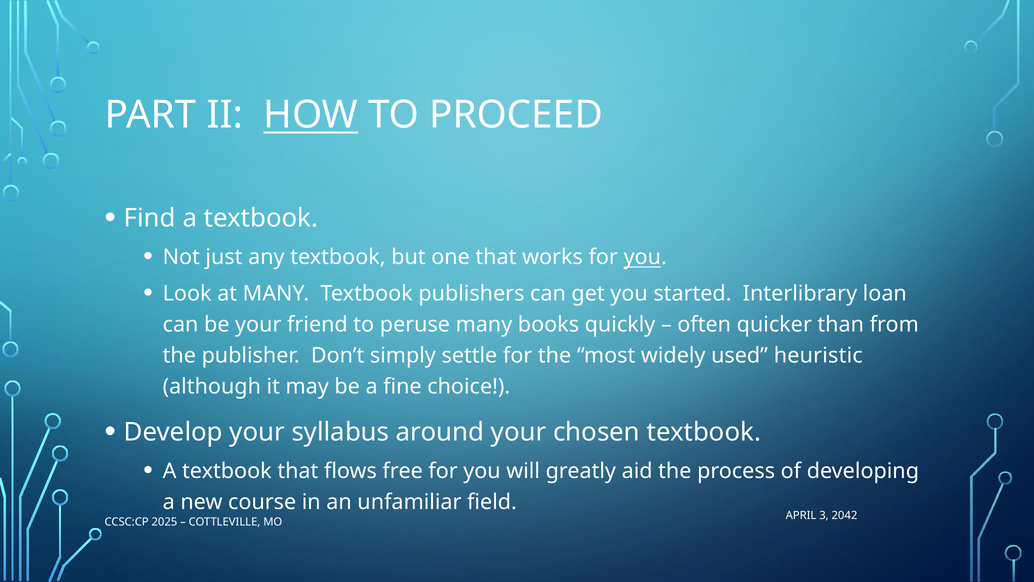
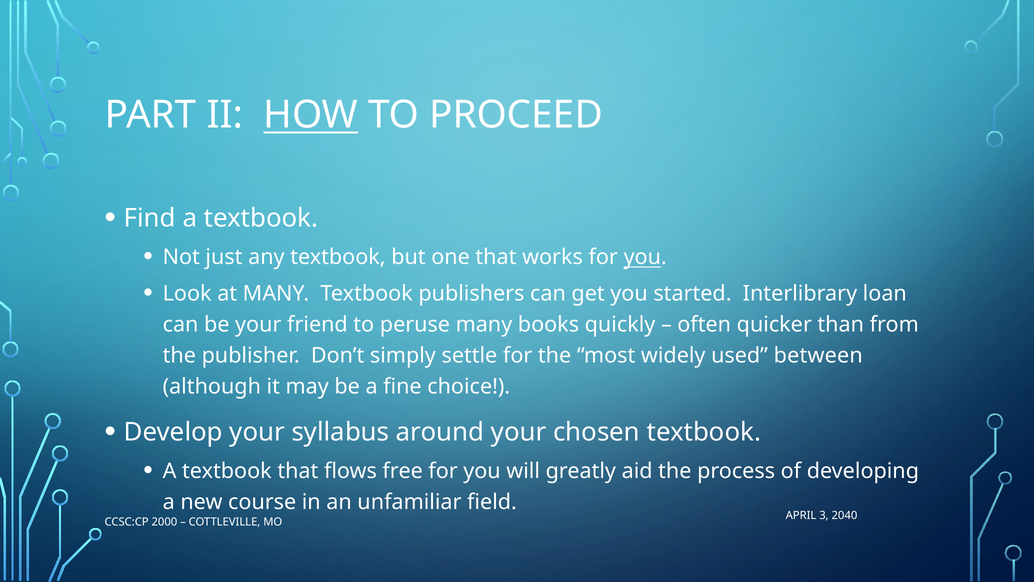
heuristic: heuristic -> between
2042: 2042 -> 2040
2025: 2025 -> 2000
